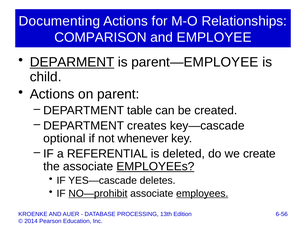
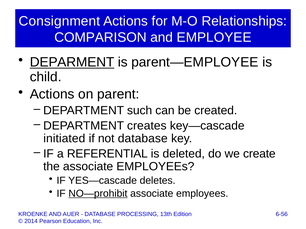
Documenting: Documenting -> Consignment
table: table -> such
optional: optional -> initiated
not whenever: whenever -> database
EMPLOYEEs at (155, 167) underline: present -> none
employees at (202, 194) underline: present -> none
